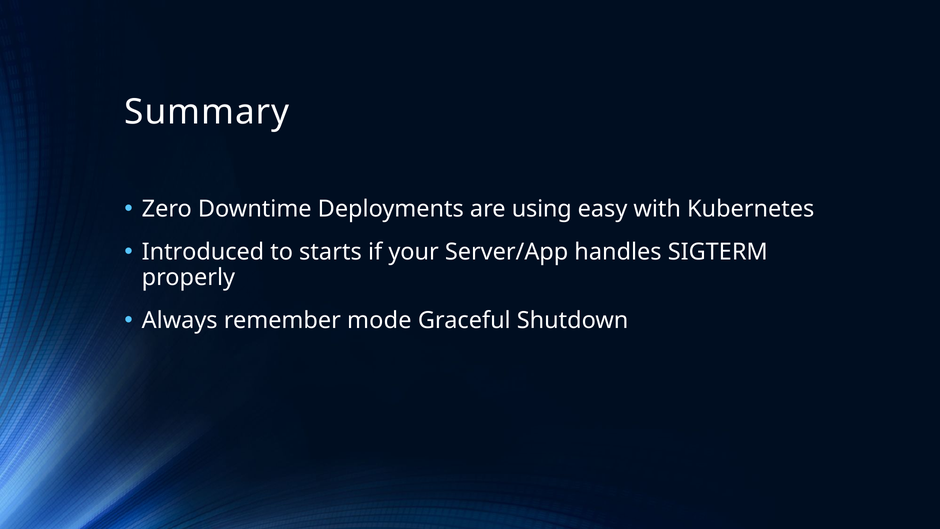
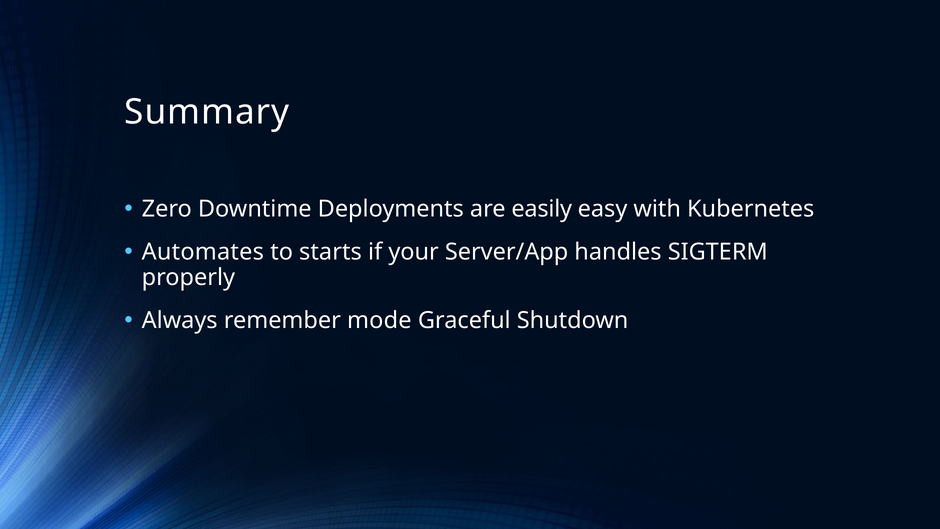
using: using -> easily
Introduced: Introduced -> Automates
